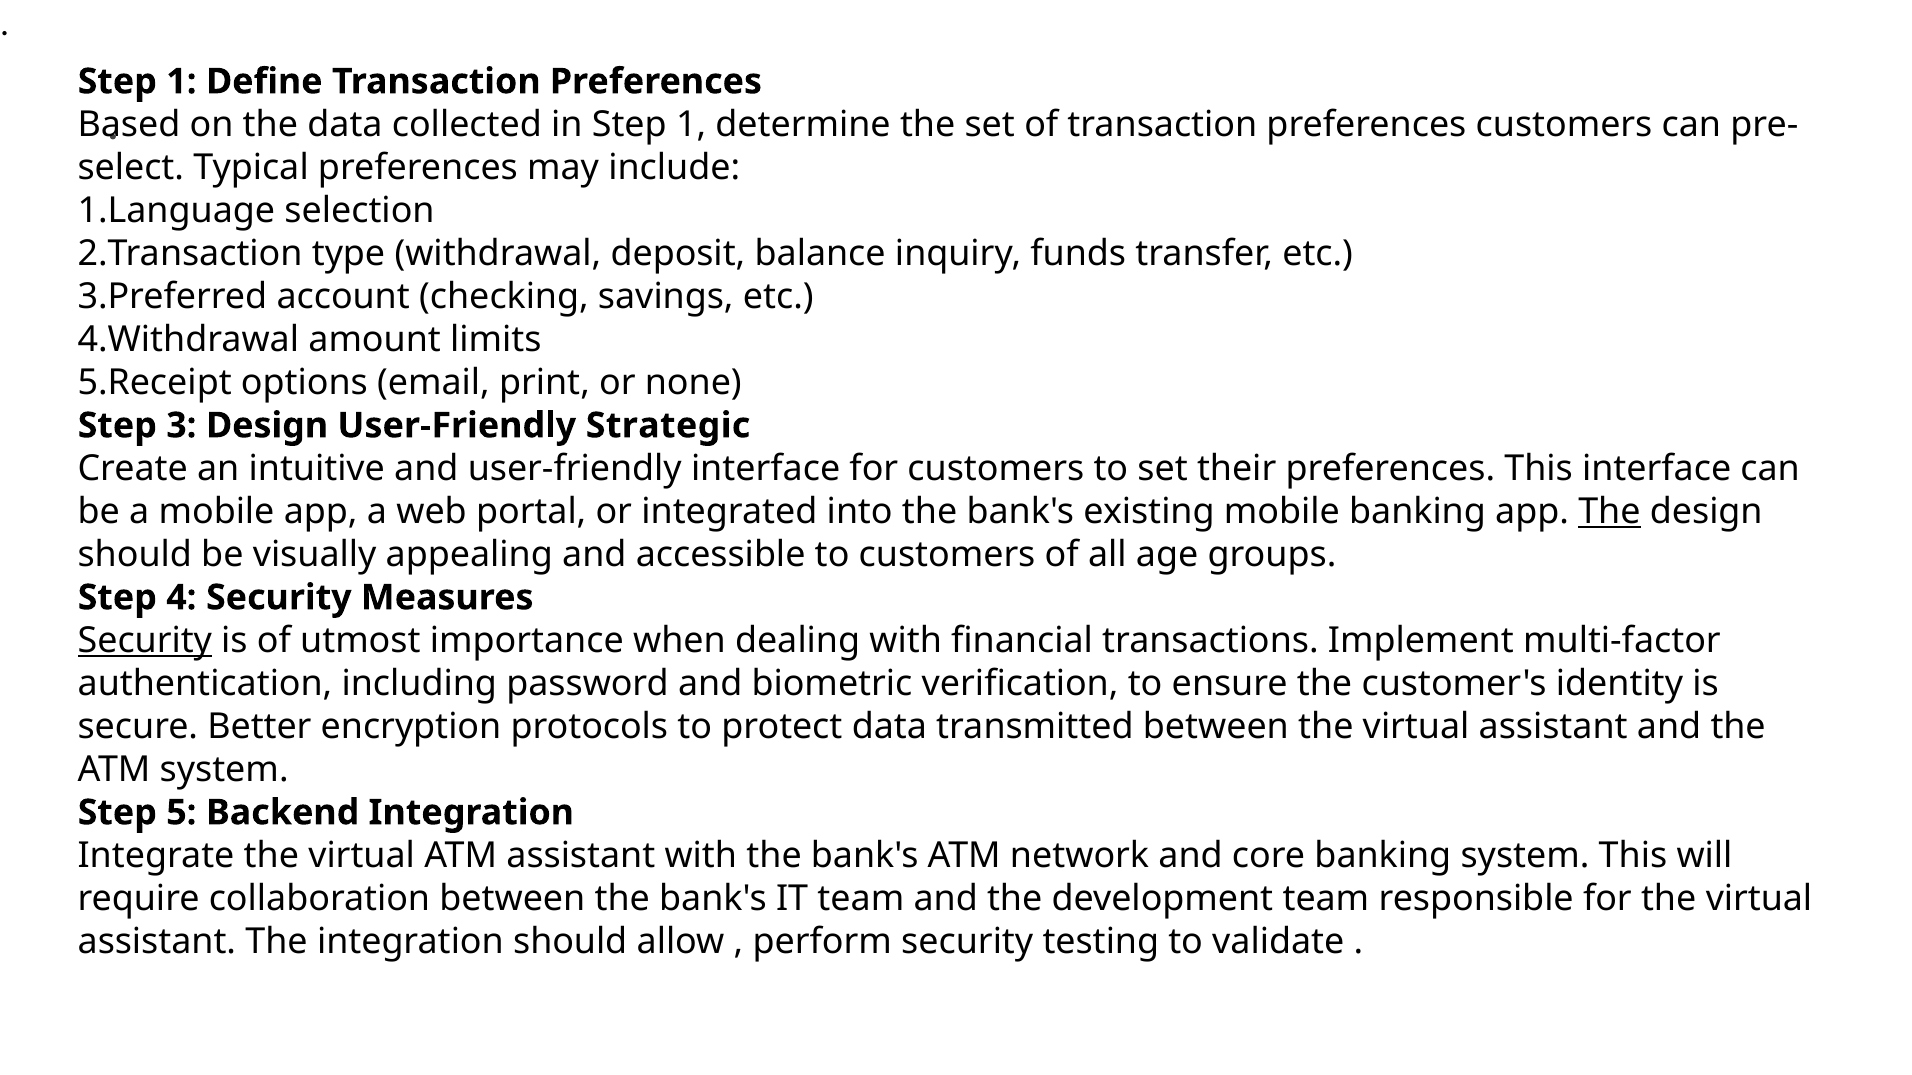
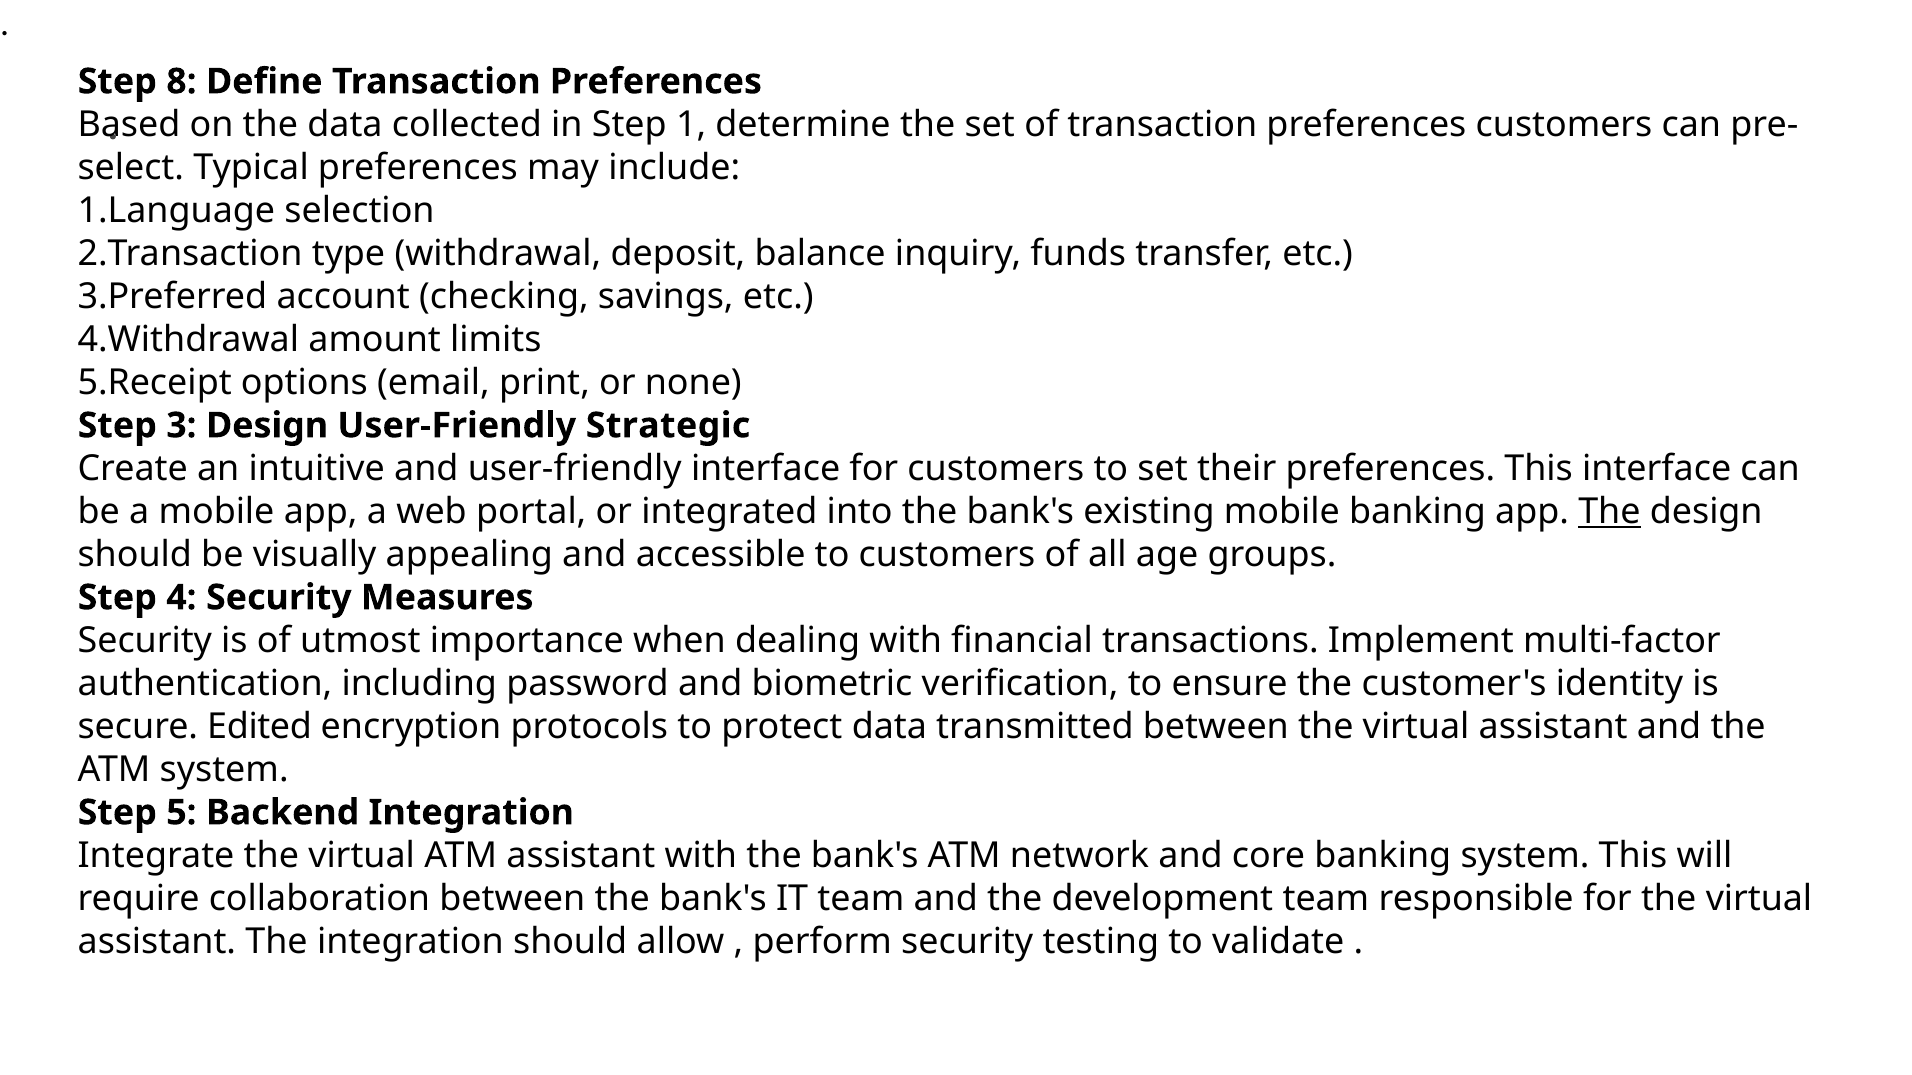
1 at (181, 82): 1 -> 8
Security at (145, 641) underline: present -> none
Better: Better -> Edited
